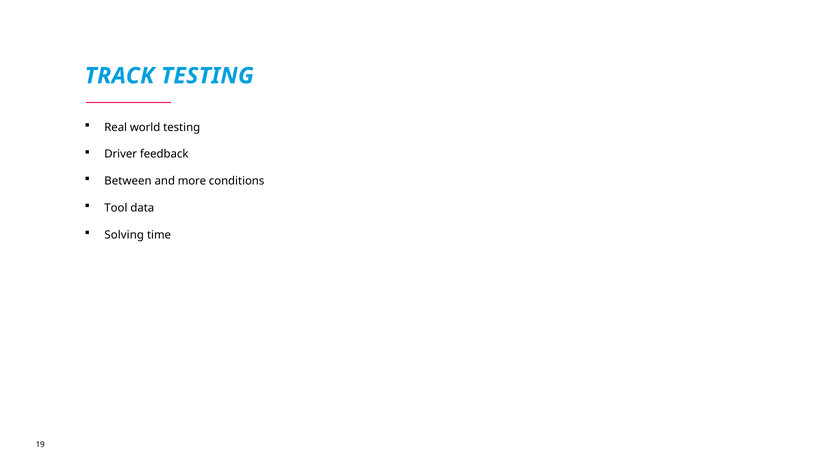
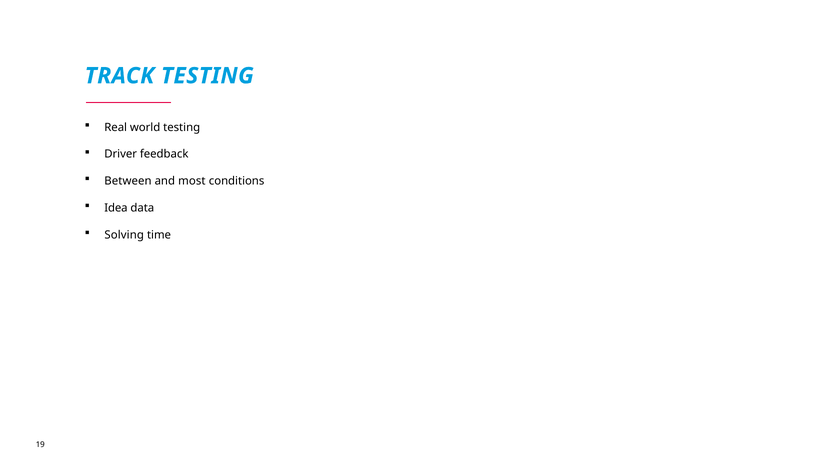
more: more -> most
Tool: Tool -> Idea
